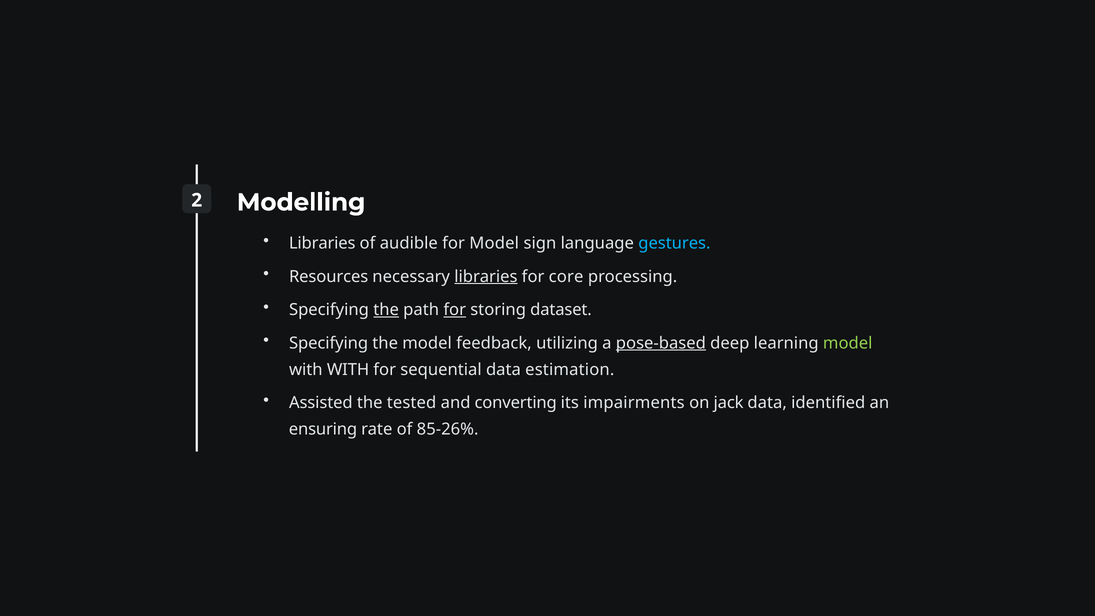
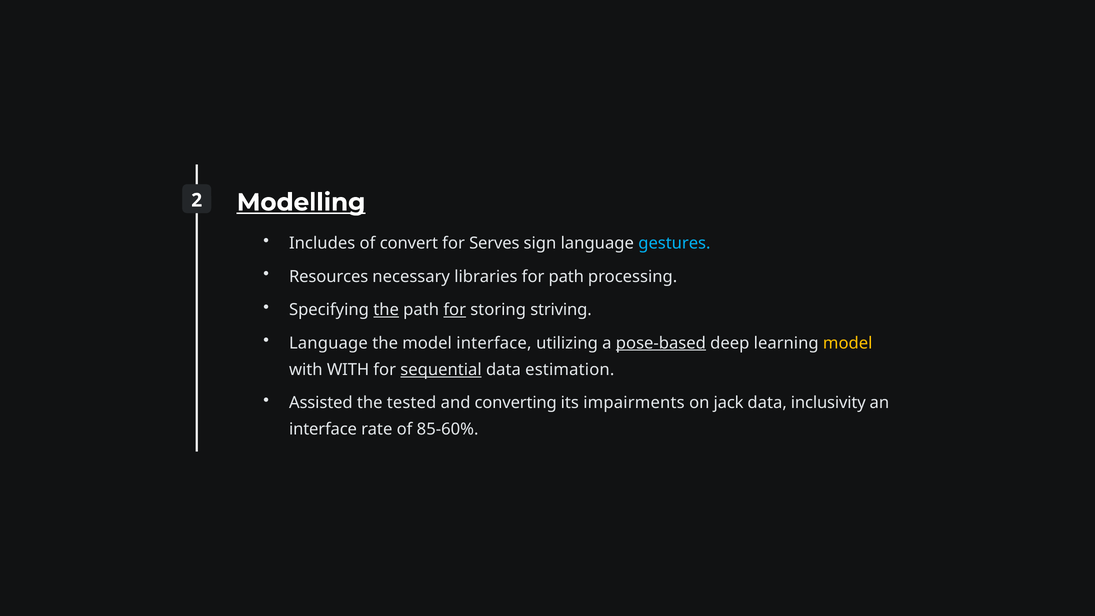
Modelling underline: none -> present
Libraries at (322, 243): Libraries -> Includes
audible: audible -> convert
for Model: Model -> Serves
libraries at (486, 277) underline: present -> none
for core: core -> path
dataset: dataset -> striving
Specifying at (329, 343): Specifying -> Language
model feedback: feedback -> interface
model at (848, 343) colour: light green -> yellow
sequential underline: none -> present
identified: identified -> inclusivity
ensuring at (323, 429): ensuring -> interface
85-26%: 85-26% -> 85-60%
